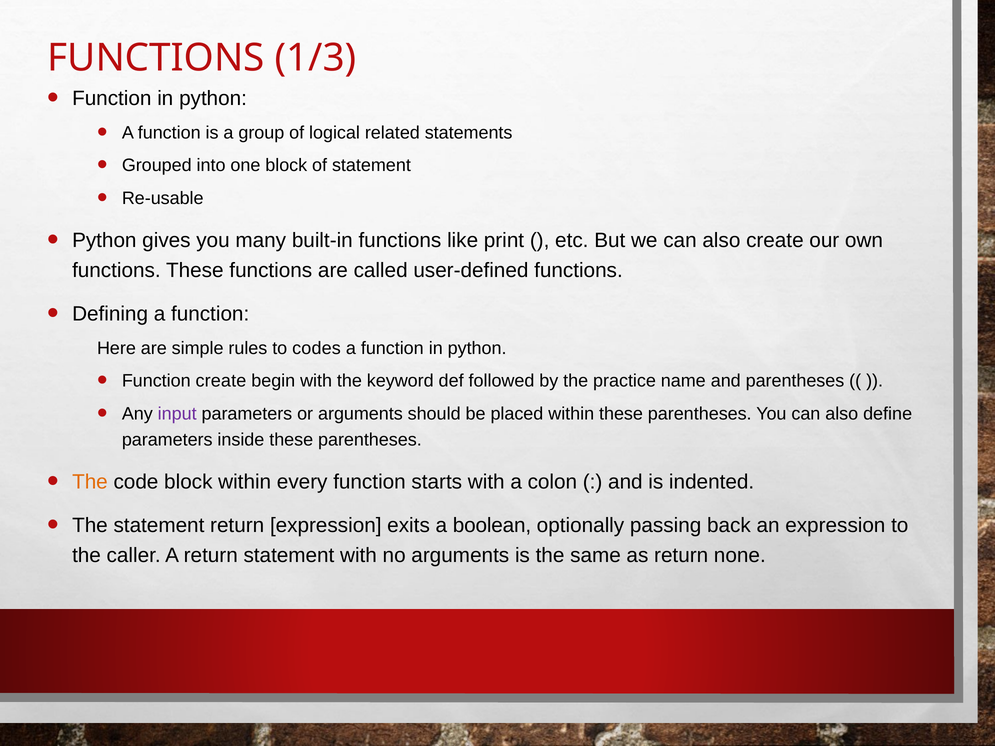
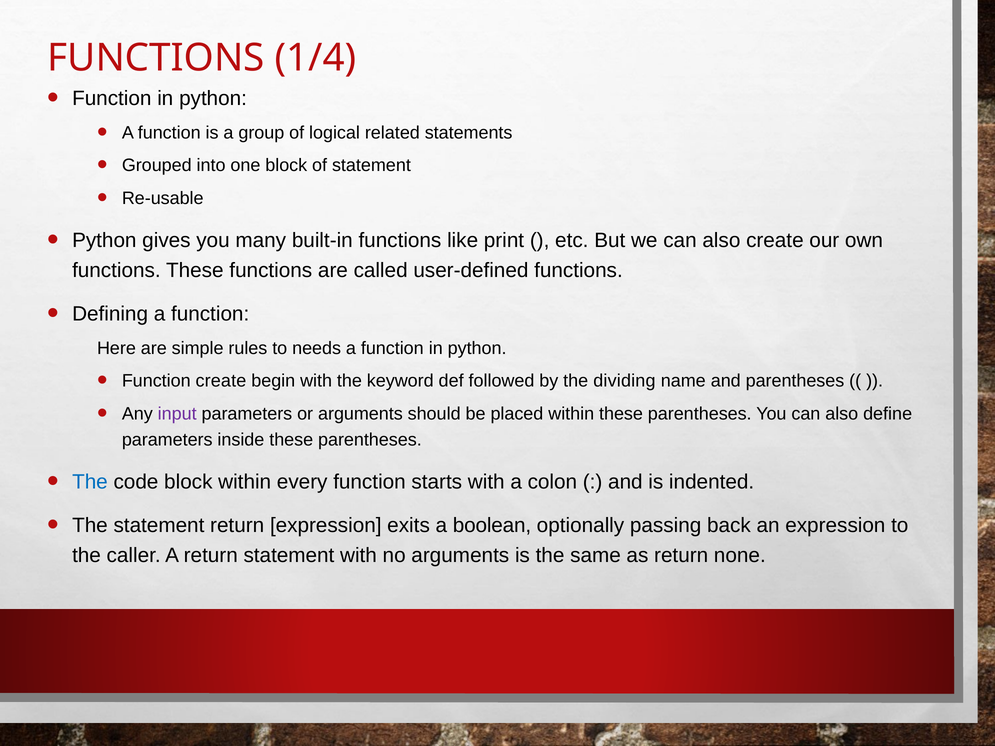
1/3: 1/3 -> 1/4
codes: codes -> needs
practice: practice -> dividing
The at (90, 482) colour: orange -> blue
